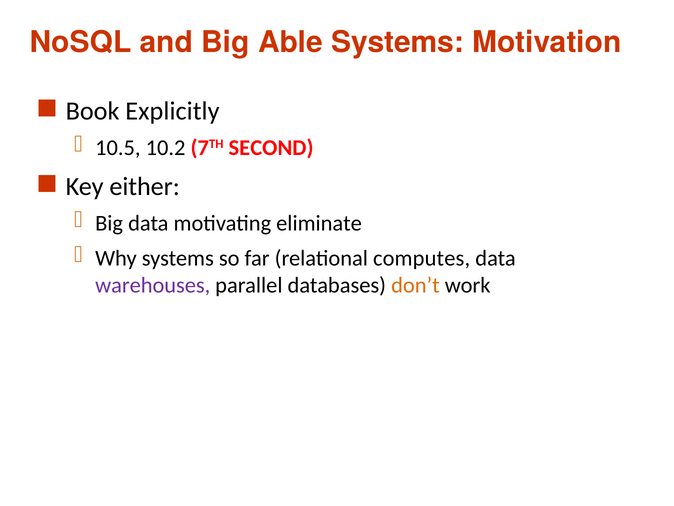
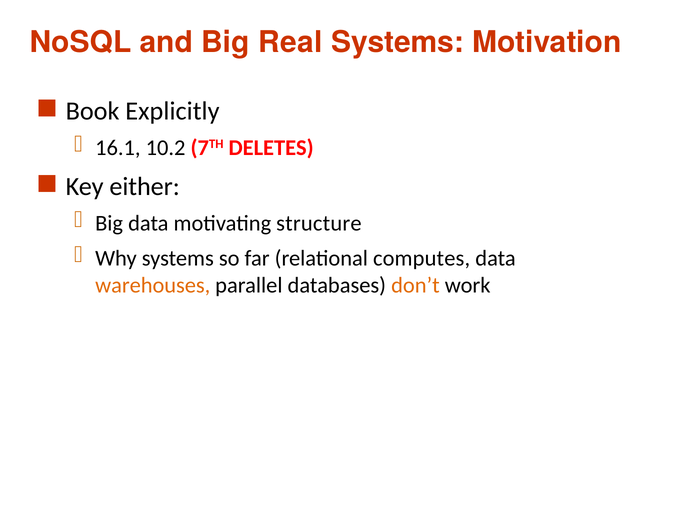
Able: Able -> Real
10.5: 10.5 -> 16.1
SECOND: SECOND -> DELETES
eliminate: eliminate -> structure
warehouses colour: purple -> orange
